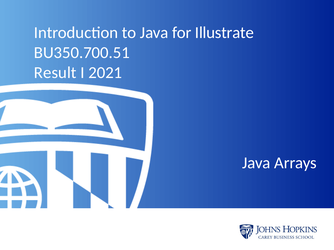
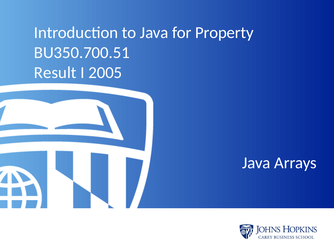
Illustrate: Illustrate -> Property
2021: 2021 -> 2005
